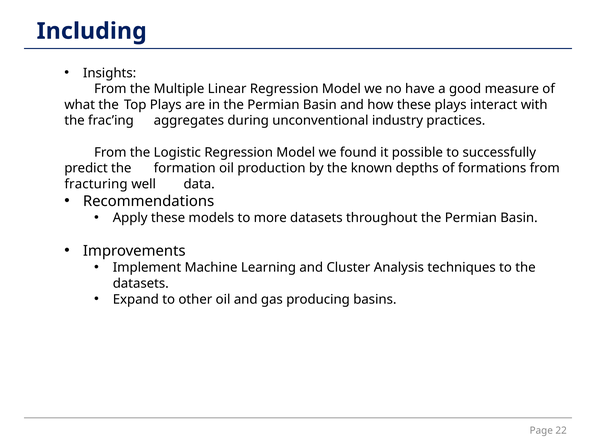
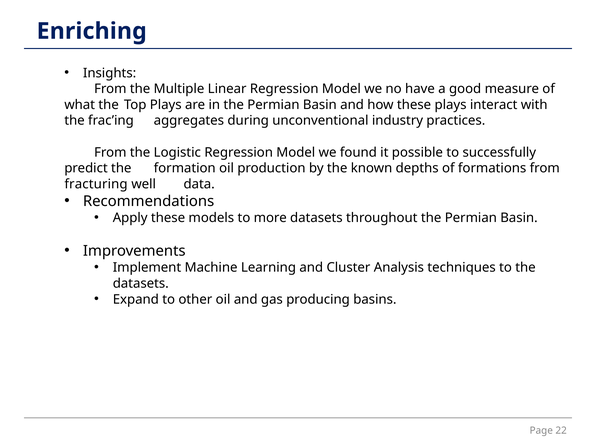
Including: Including -> Enriching
